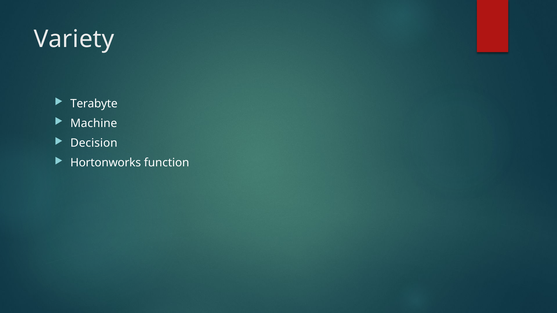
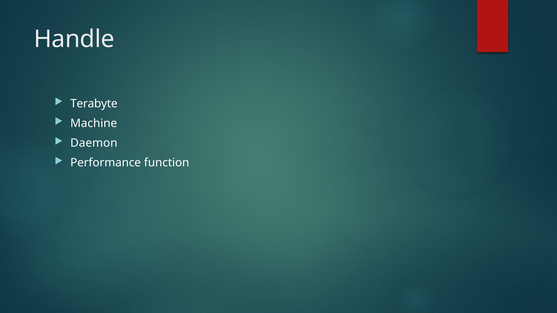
Variety: Variety -> Handle
Decision: Decision -> Daemon
Hortonworks: Hortonworks -> Performance
